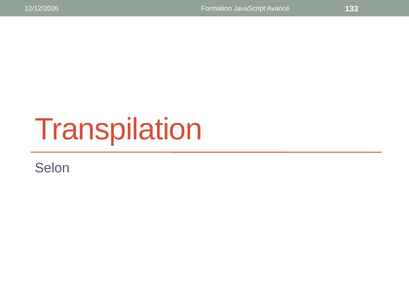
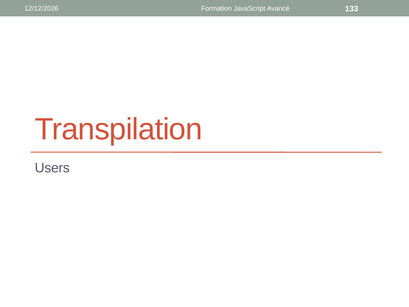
Selon: Selon -> Users
